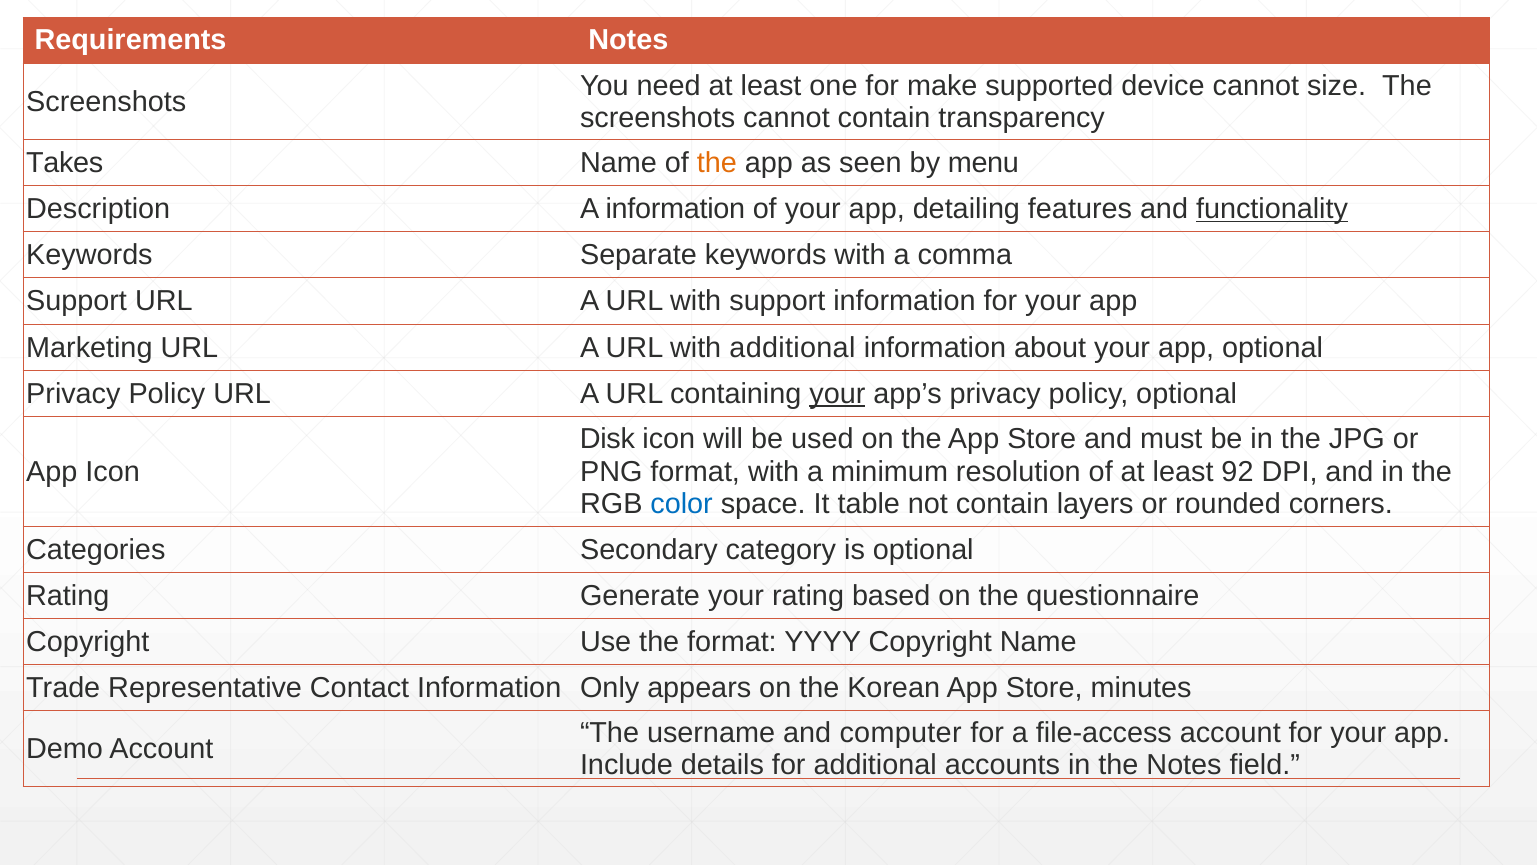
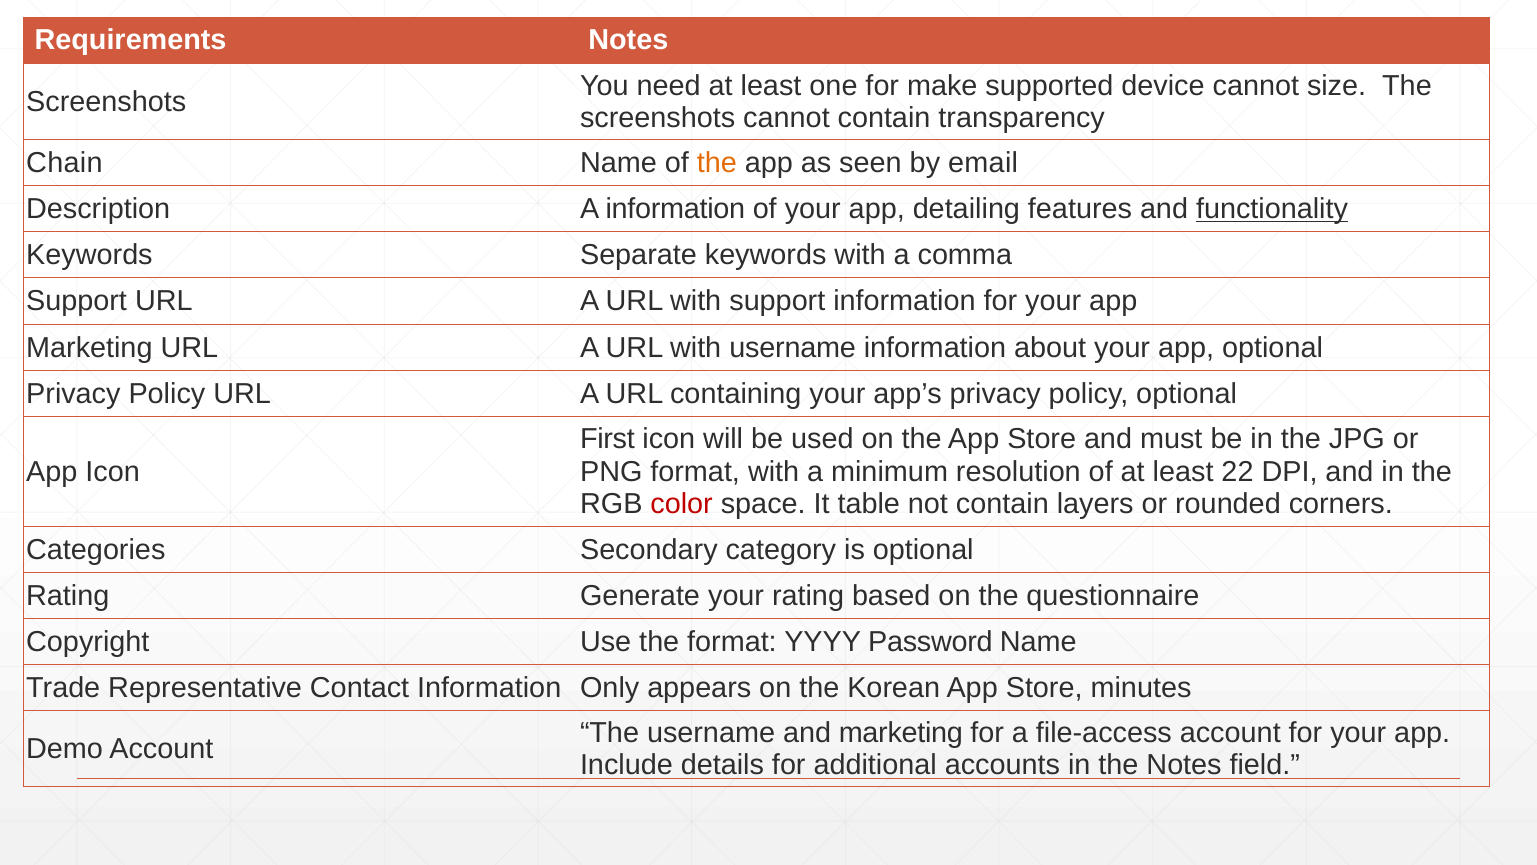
Takes: Takes -> Chain
menu: menu -> email
with additional: additional -> username
your at (837, 393) underline: present -> none
Disk: Disk -> First
92: 92 -> 22
color colour: blue -> red
YYYY Copyright: Copyright -> Password
and computer: computer -> marketing
